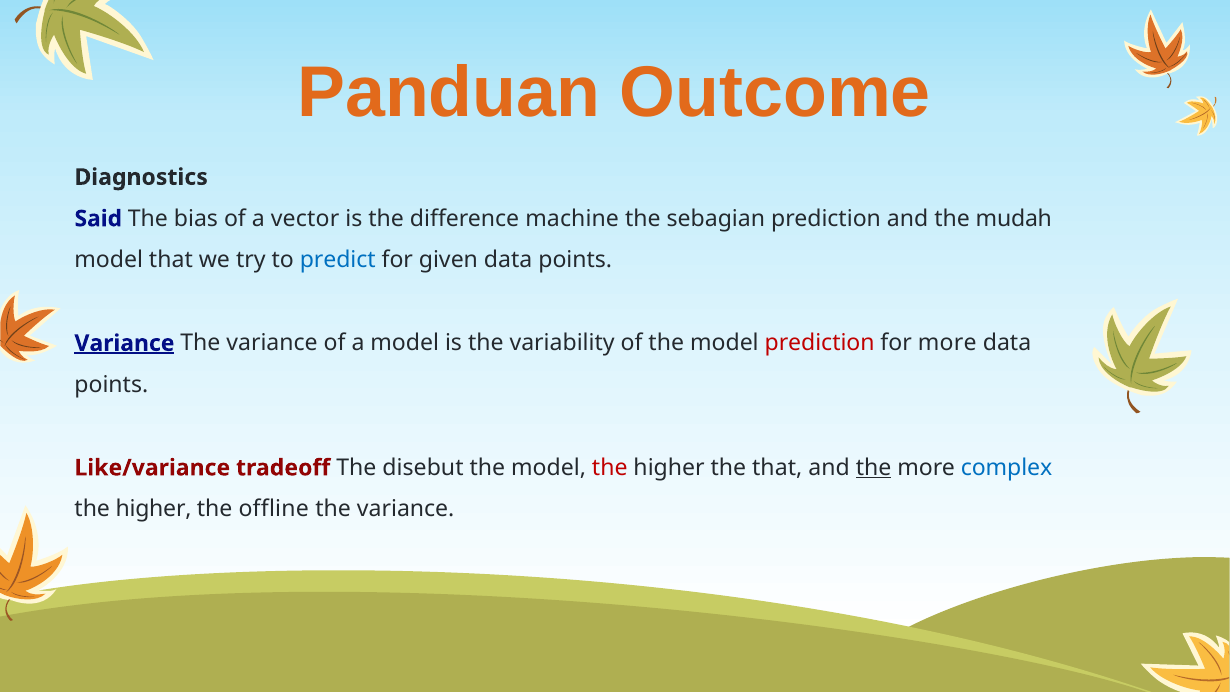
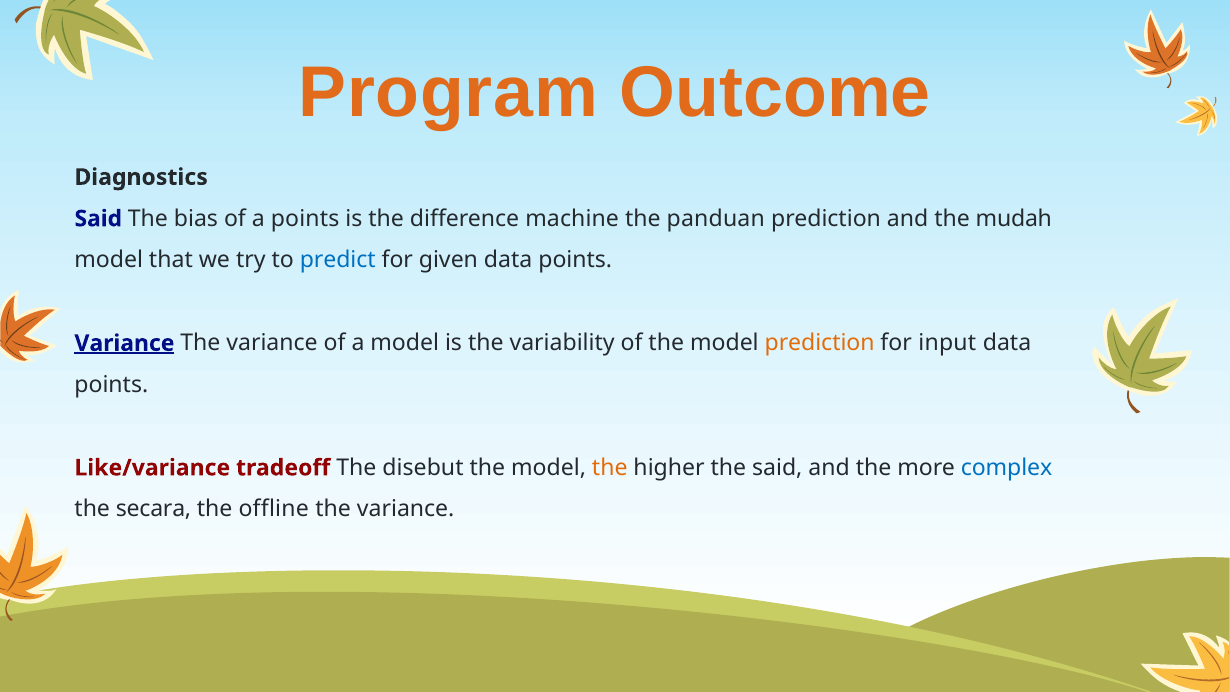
Panduan: Panduan -> Program
a vector: vector -> points
sebagian: sebagian -> panduan
prediction at (820, 343) colour: red -> orange
for more: more -> input
the at (610, 468) colour: red -> orange
the that: that -> said
the at (874, 468) underline: present -> none
higher at (153, 509): higher -> secara
